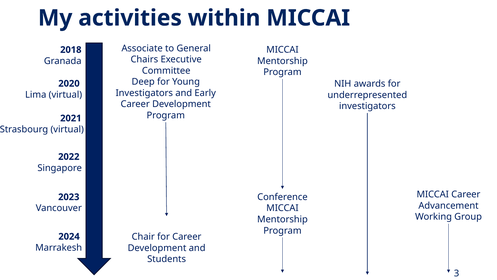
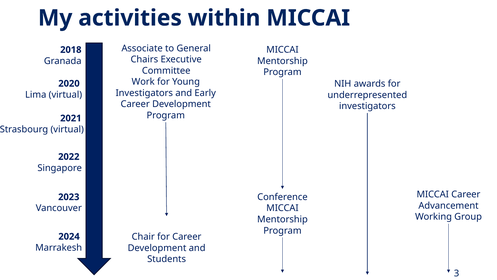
Deep: Deep -> Work
